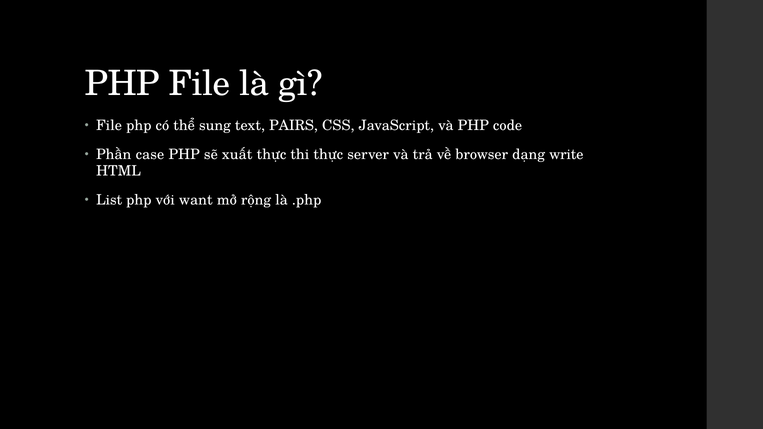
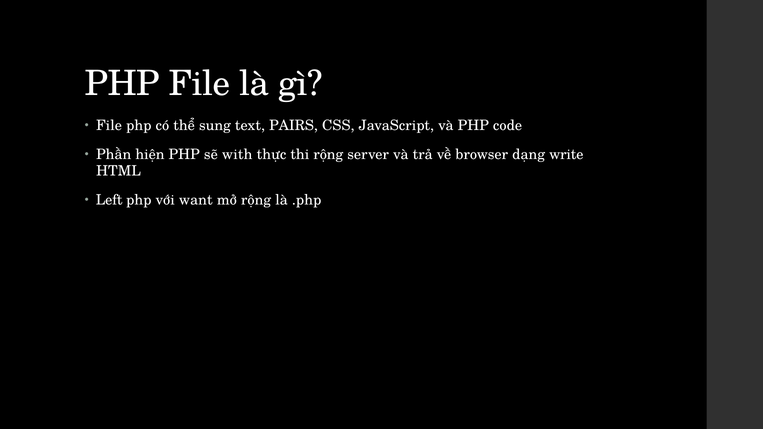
case: case -> hiện
xuất: xuất -> with
thi thực: thực -> rộng
List: List -> Left
